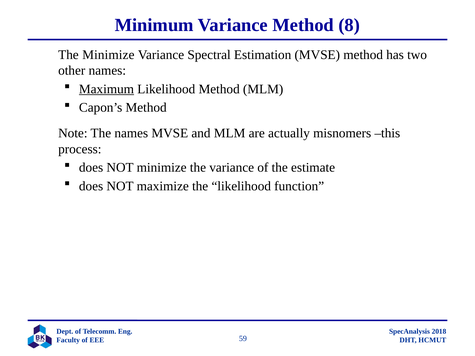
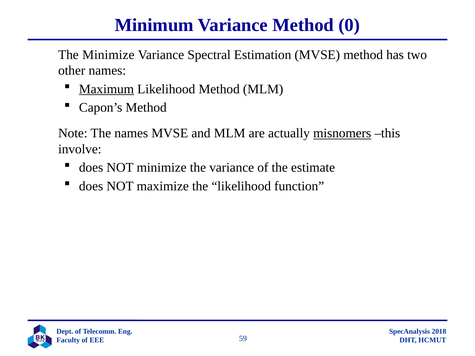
8: 8 -> 0
misnomers underline: none -> present
process: process -> involve
